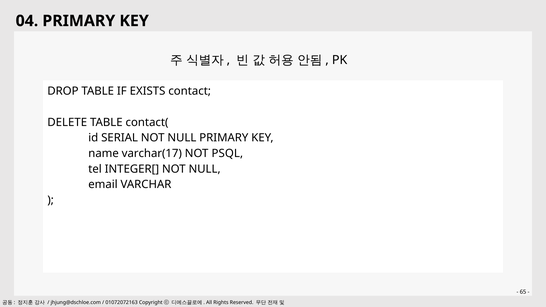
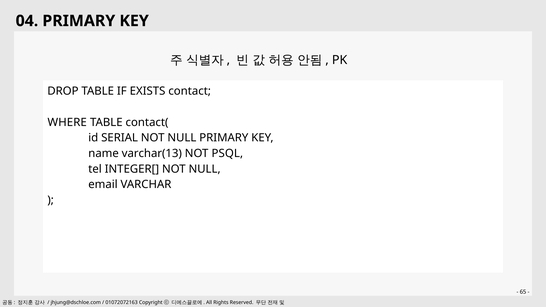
DELETE: DELETE -> WHERE
varchar(17: varchar(17 -> varchar(13
